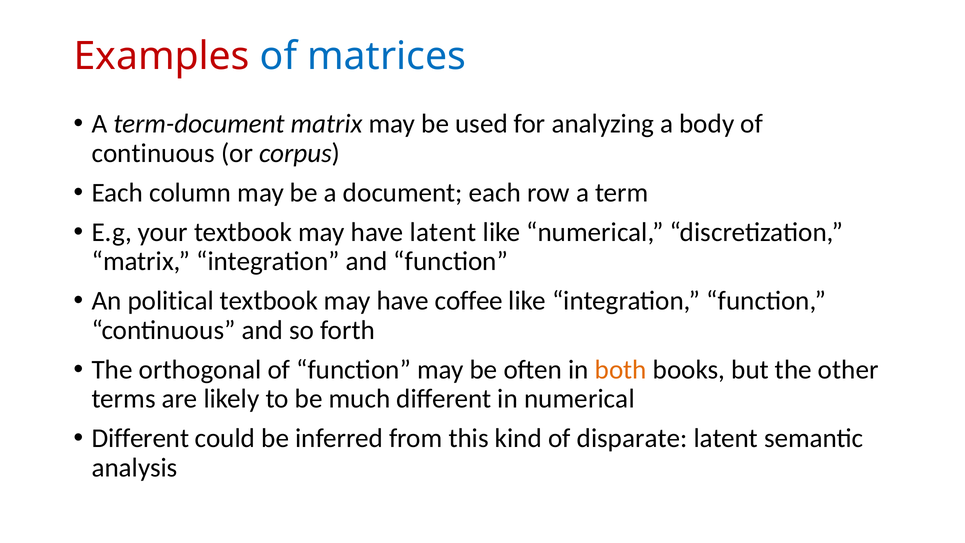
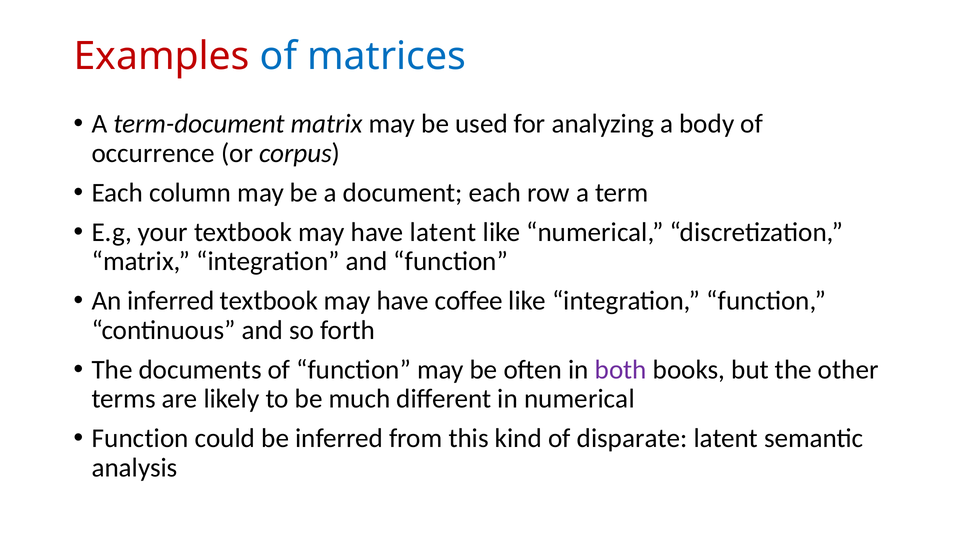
continuous at (153, 153): continuous -> occurrence
An political: political -> inferred
orthogonal: orthogonal -> documents
both colour: orange -> purple
Different at (140, 438): Different -> Function
